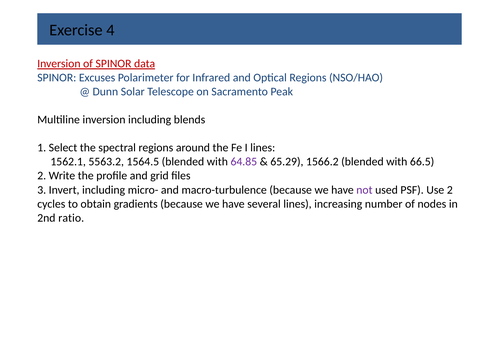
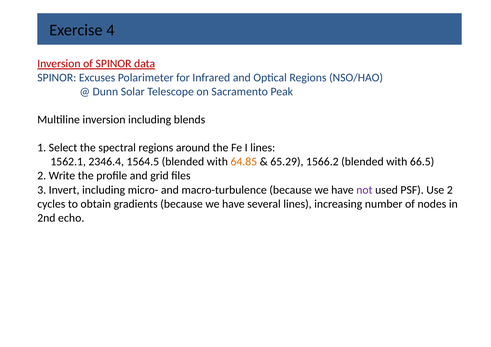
5563.2: 5563.2 -> 2346.4
64.85 colour: purple -> orange
ratio: ratio -> echo
